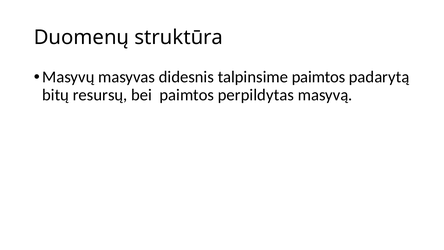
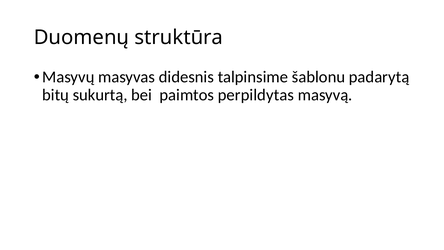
talpinsime paimtos: paimtos -> šablonu
resursų: resursų -> sukurtą
